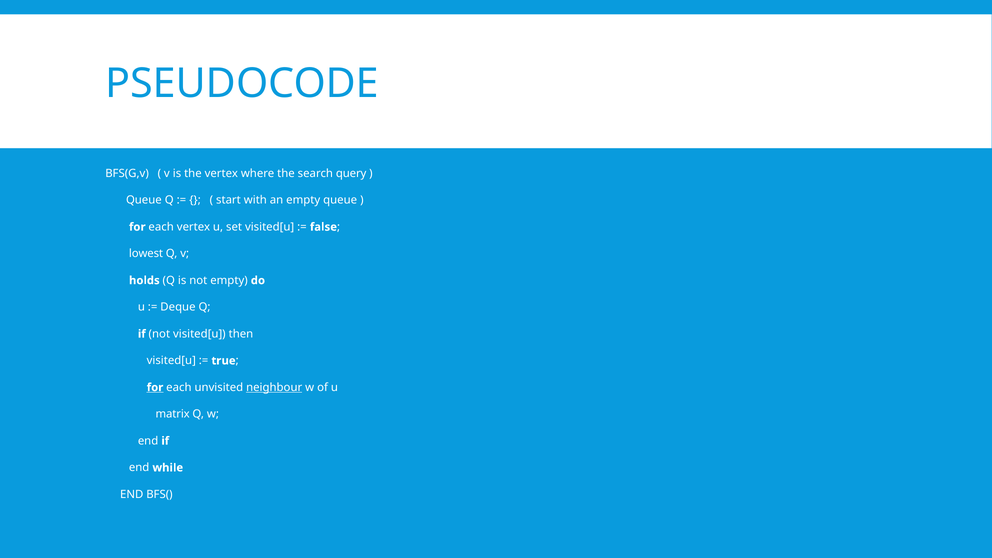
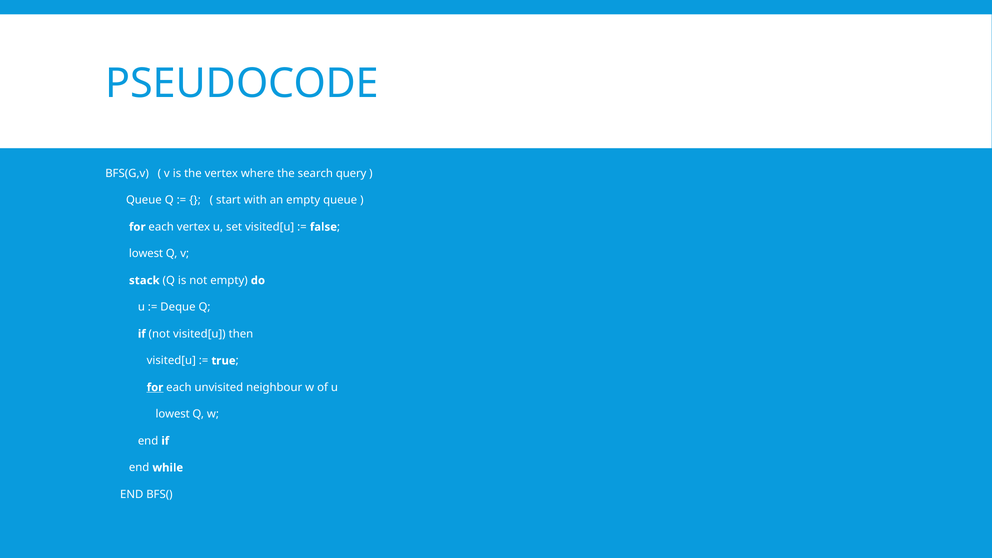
holds: holds -> stack
neighbour underline: present -> none
matrix at (173, 414): matrix -> lowest
